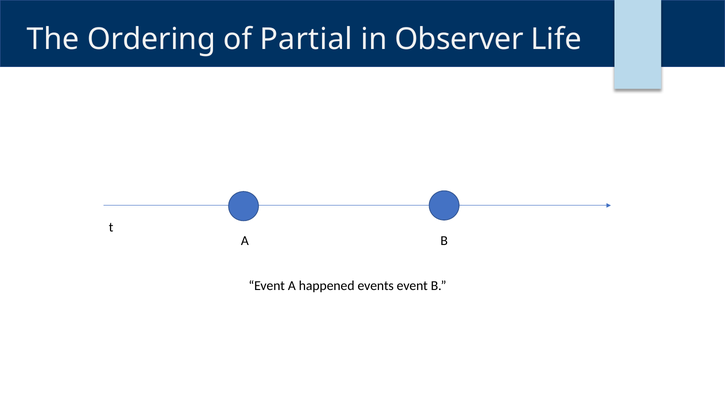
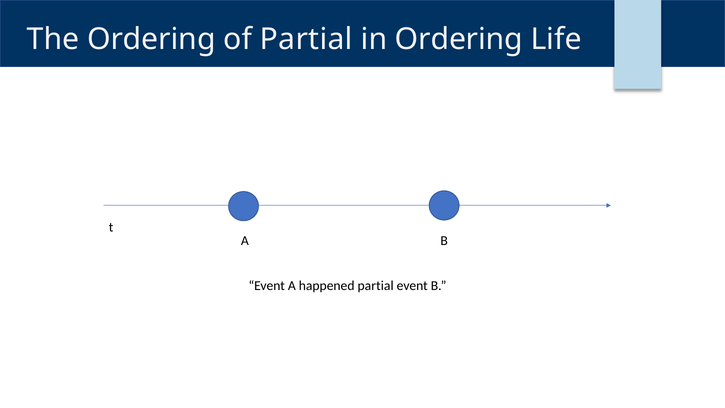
in Observer: Observer -> Ordering
happened events: events -> partial
